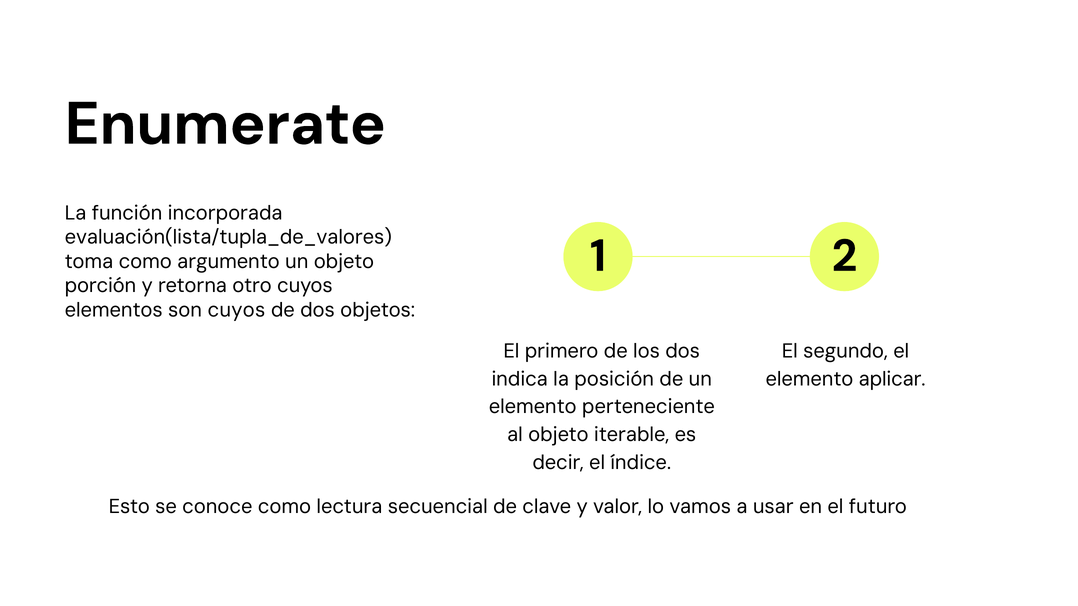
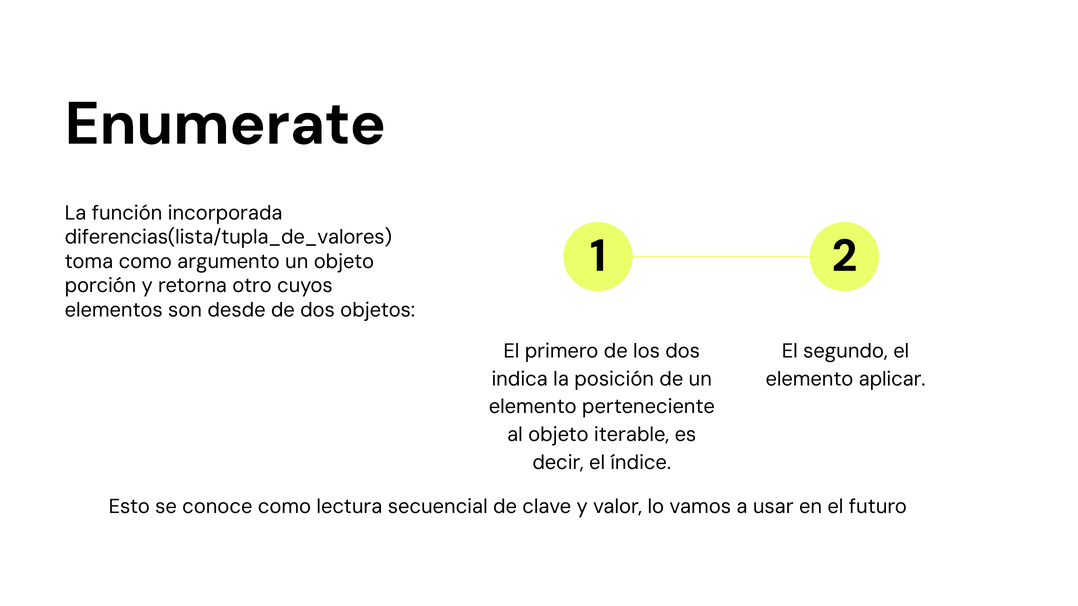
evaluación(lista/tupla_de_valores: evaluación(lista/tupla_de_valores -> diferencias(lista/tupla_de_valores
son cuyos: cuyos -> desde
